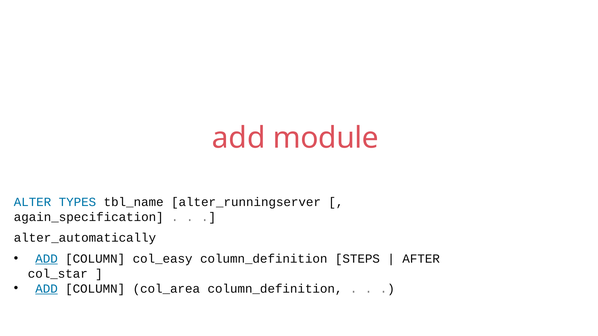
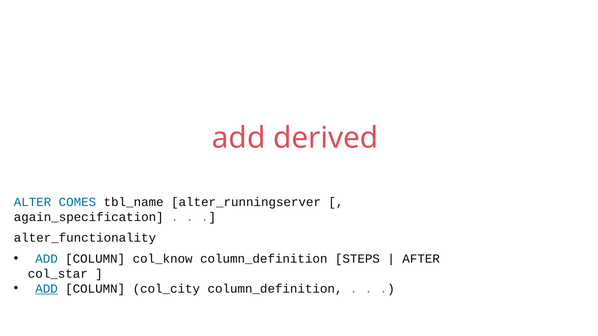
module: module -> derived
TYPES: TYPES -> COMES
alter_automatically: alter_automatically -> alter_functionality
ADD at (47, 259) underline: present -> none
col_easy: col_easy -> col_know
col_area: col_area -> col_city
